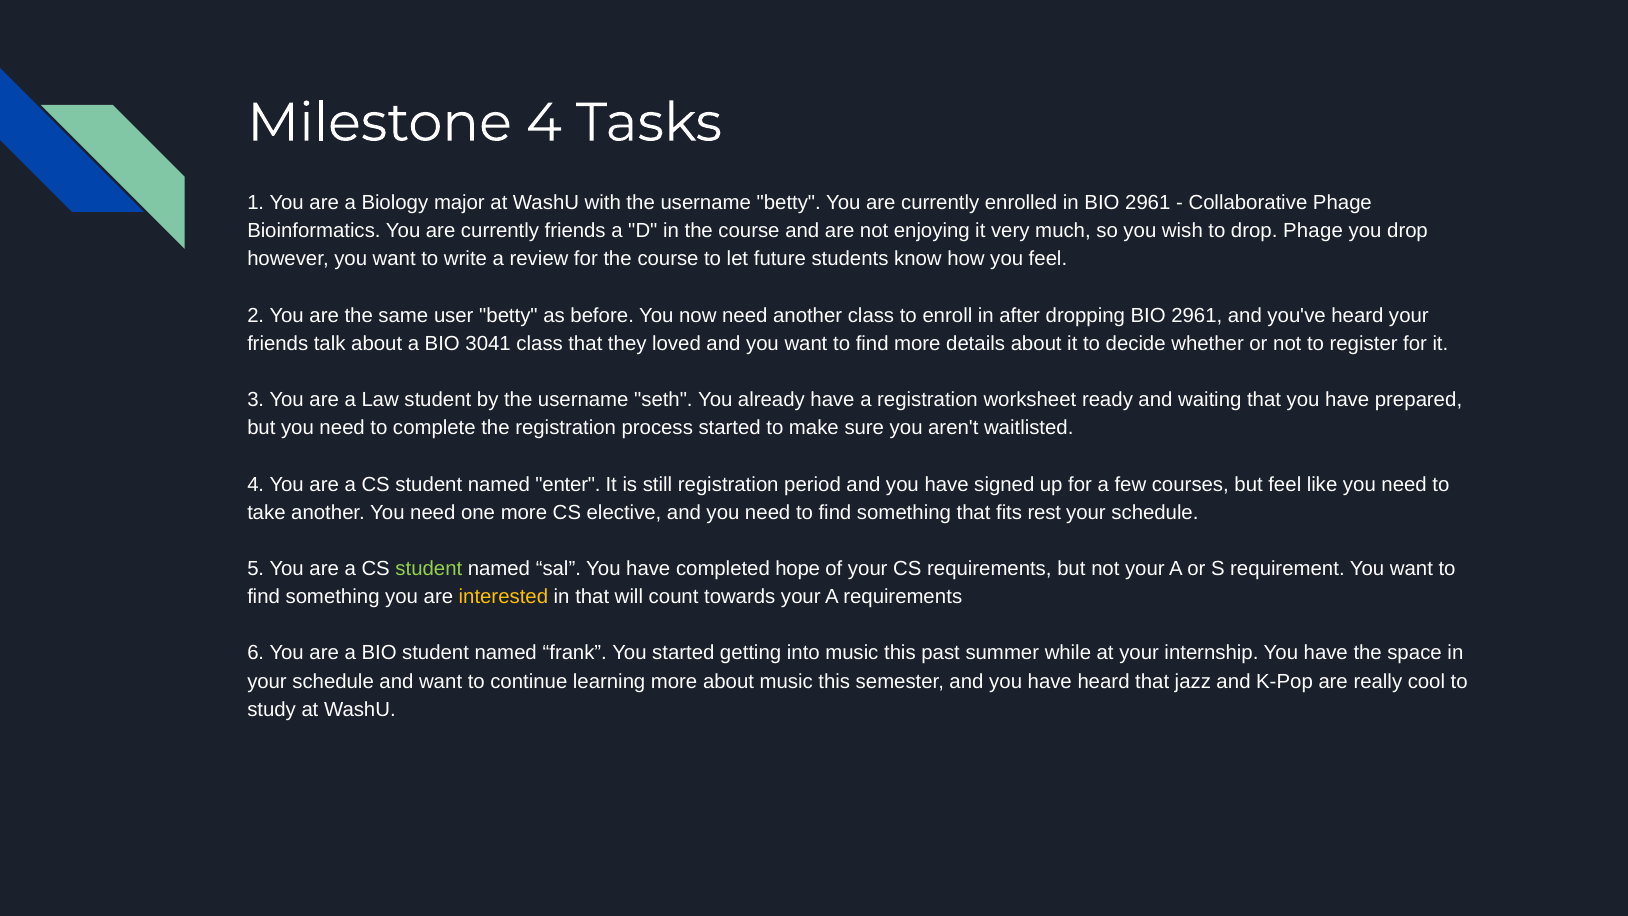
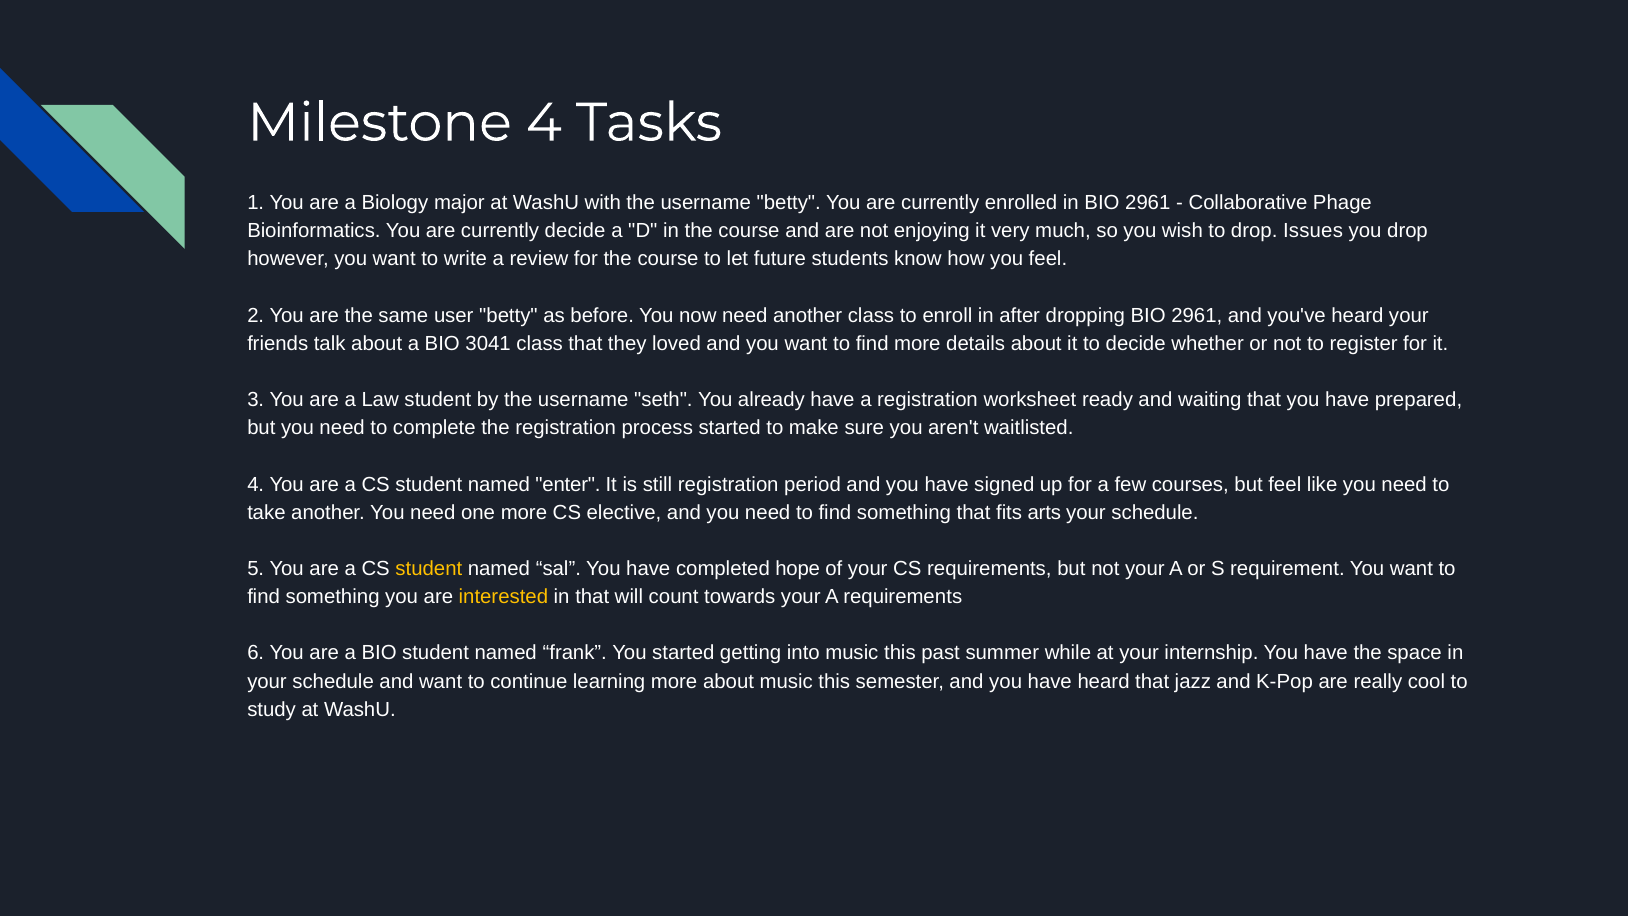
currently friends: friends -> decide
drop Phage: Phage -> Issues
rest: rest -> arts
student at (429, 569) colour: light green -> yellow
